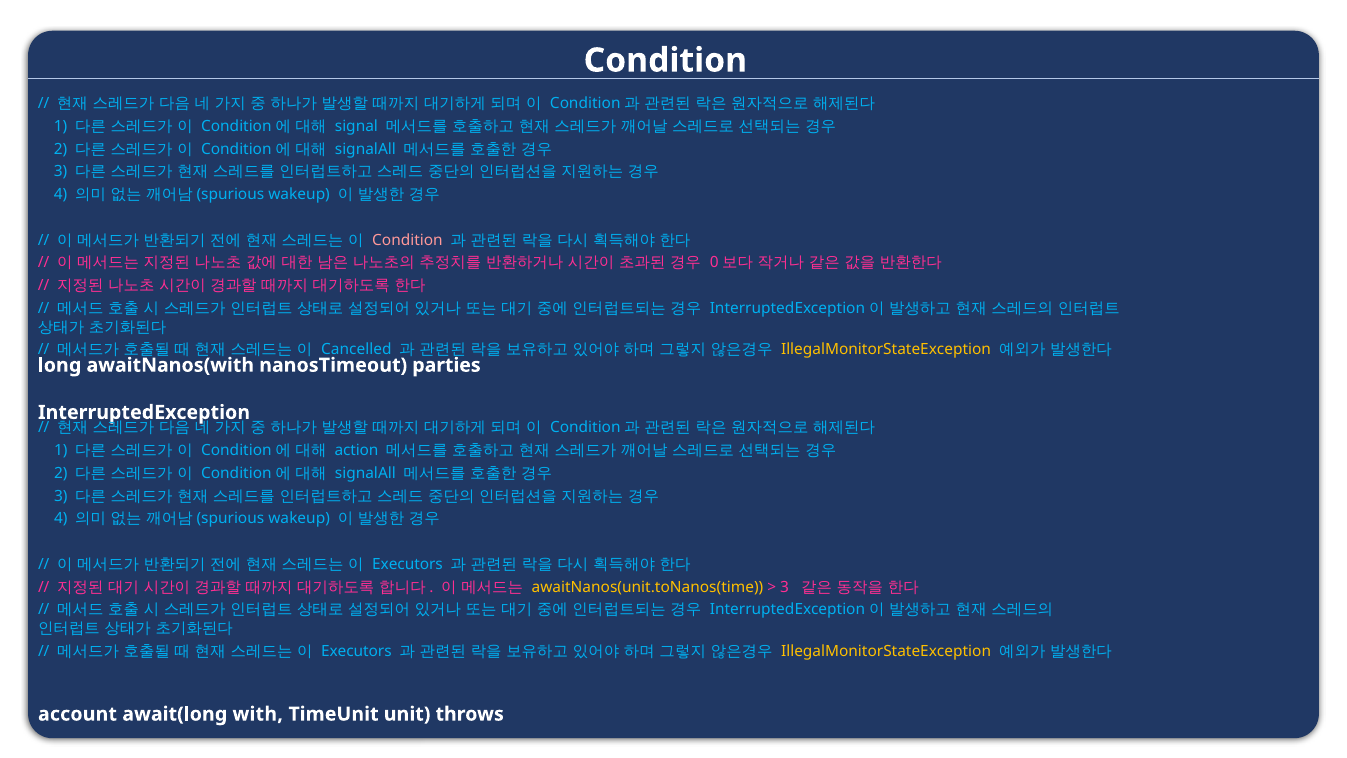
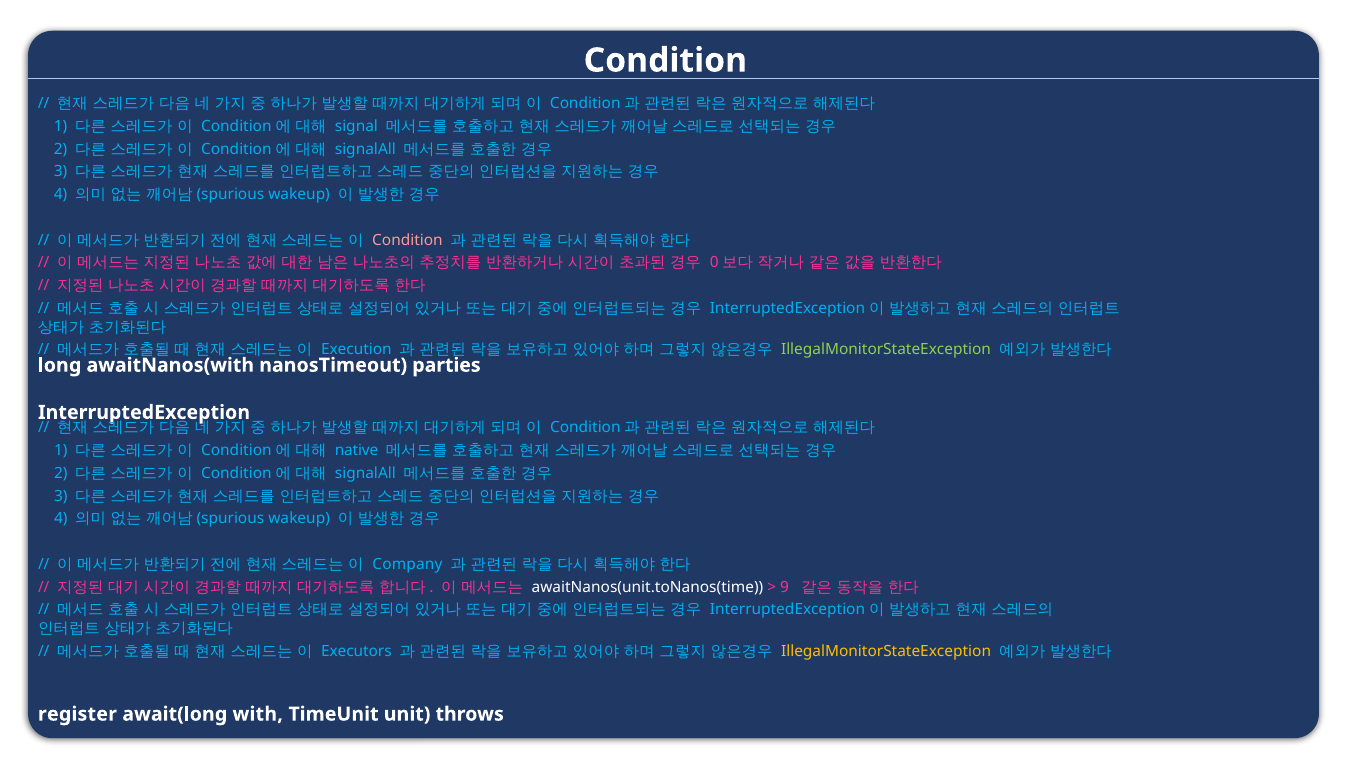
Cancelled: Cancelled -> Execution
IllegalMonitorStateException at (886, 350) colour: yellow -> light green
action: action -> native
Executors at (408, 564): Executors -> Company
awaitNanos(unit.toNanos(time colour: yellow -> white
3 at (785, 587): 3 -> 9
account: account -> register
